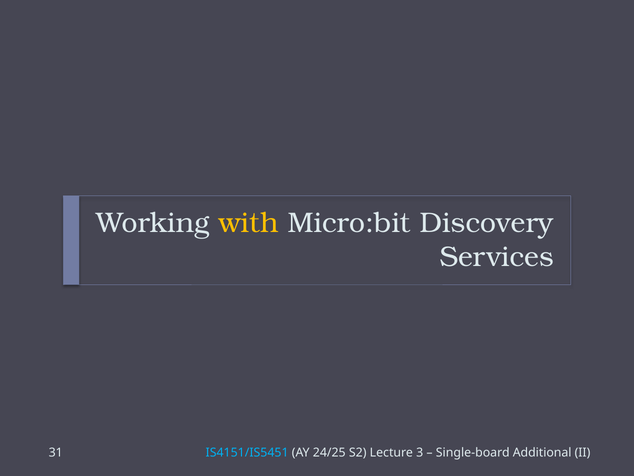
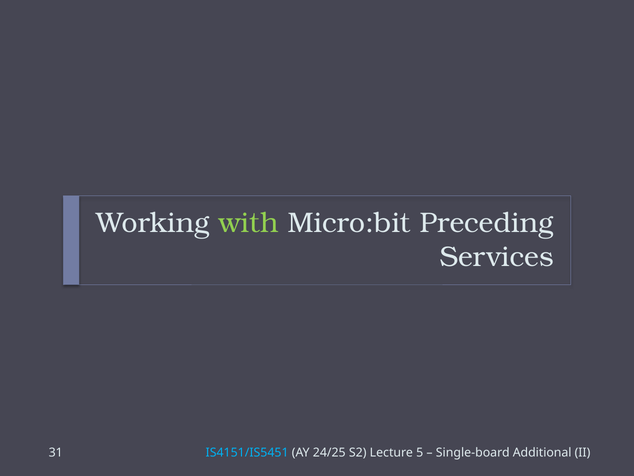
with colour: yellow -> light green
Discovery: Discovery -> Preceding
3: 3 -> 5
